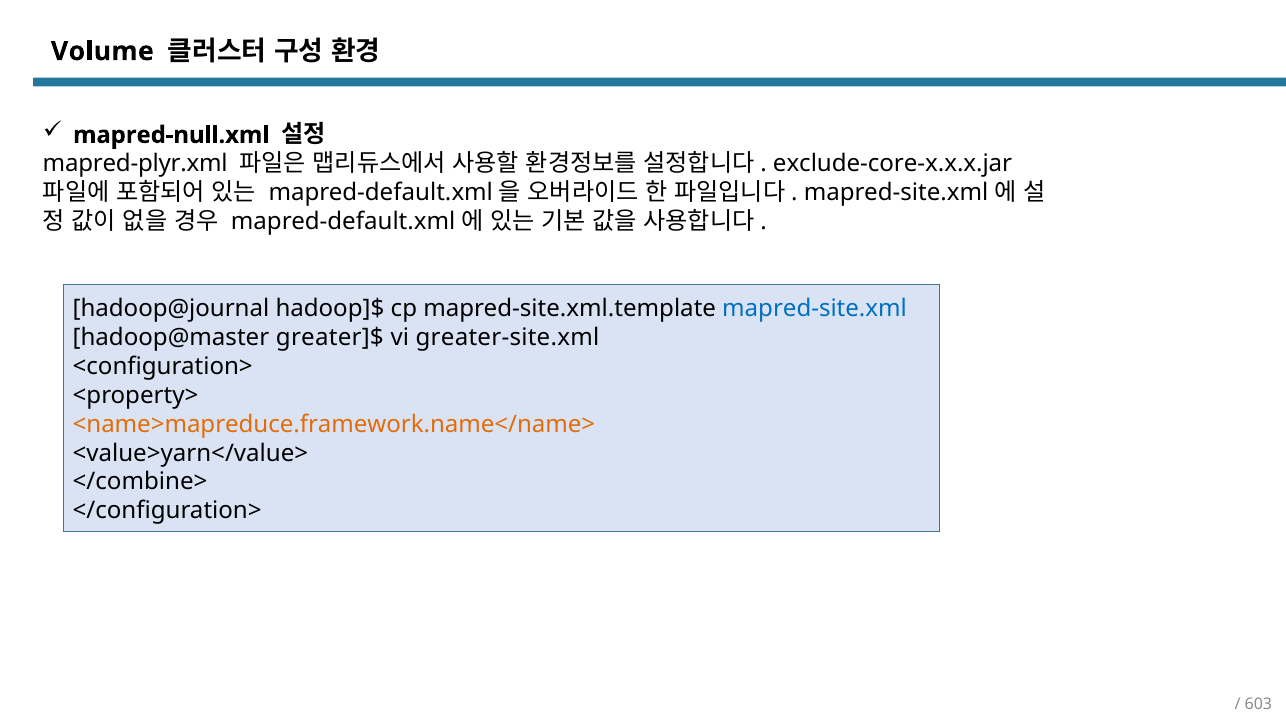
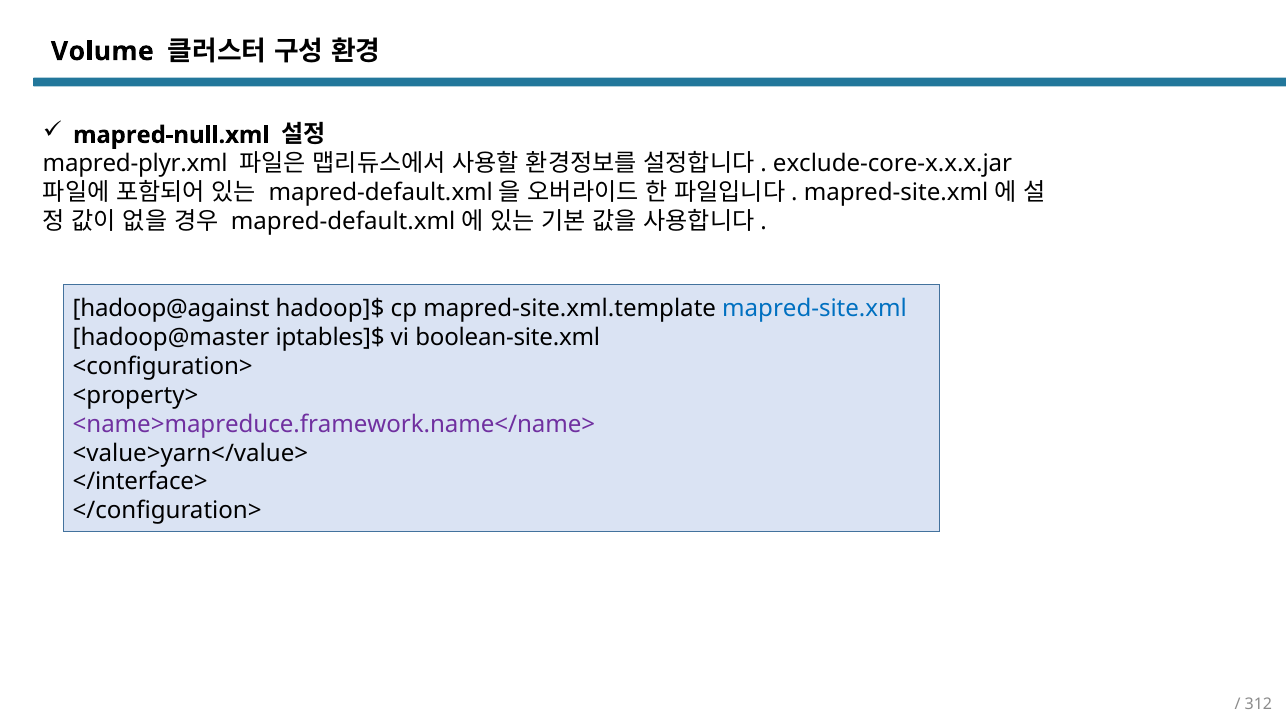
hadoop@journal: hadoop@journal -> hadoop@against
greater]$: greater]$ -> iptables]$
greater-site.xml: greater-site.xml -> boolean-site.xml
<name>mapreduce.framework.name</name> colour: orange -> purple
</combine>: </combine> -> </interface>
603: 603 -> 312
